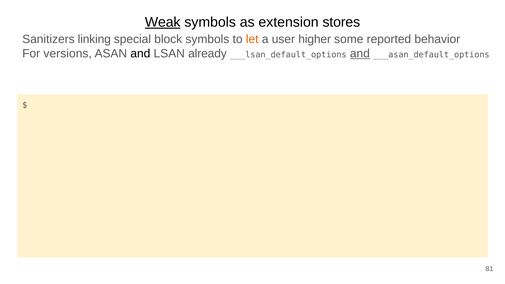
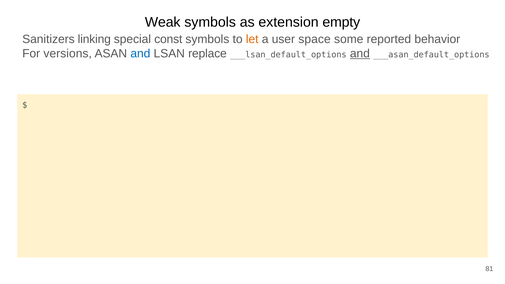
Weak underline: present -> none
stores: stores -> empty
block: block -> const
higher: higher -> space
and at (140, 54) colour: black -> blue
already: already -> replace
